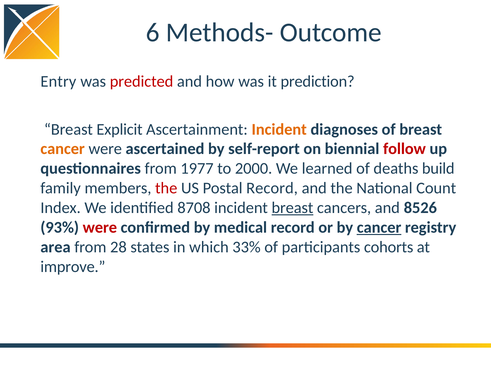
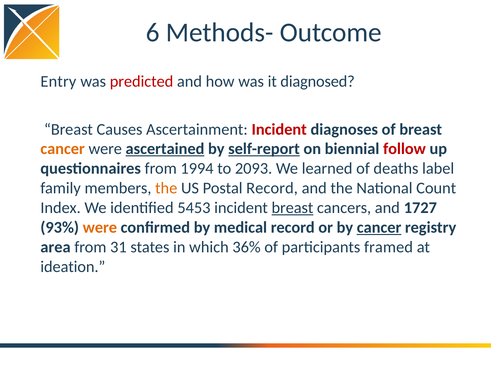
prediction: prediction -> diagnosed
Explicit: Explicit -> Causes
Incident at (279, 129) colour: orange -> red
ascertained underline: none -> present
self-report underline: none -> present
1977: 1977 -> 1994
2000: 2000 -> 2093
build: build -> label
the at (166, 188) colour: red -> orange
8708: 8708 -> 5453
8526: 8526 -> 1727
were at (100, 228) colour: red -> orange
28: 28 -> 31
33%: 33% -> 36%
cohorts: cohorts -> framed
improve: improve -> ideation
